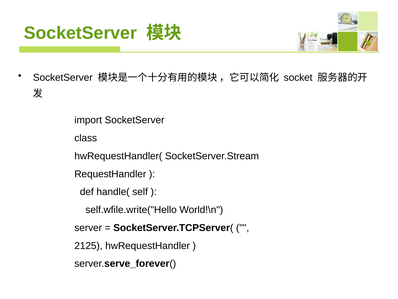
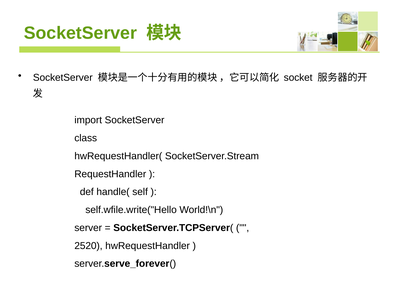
2125: 2125 -> 2520
